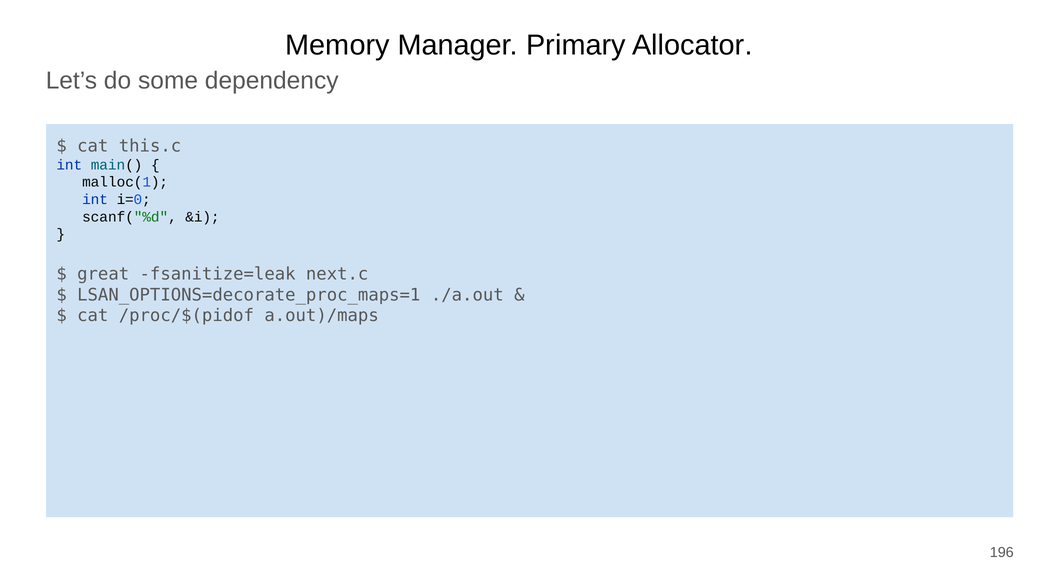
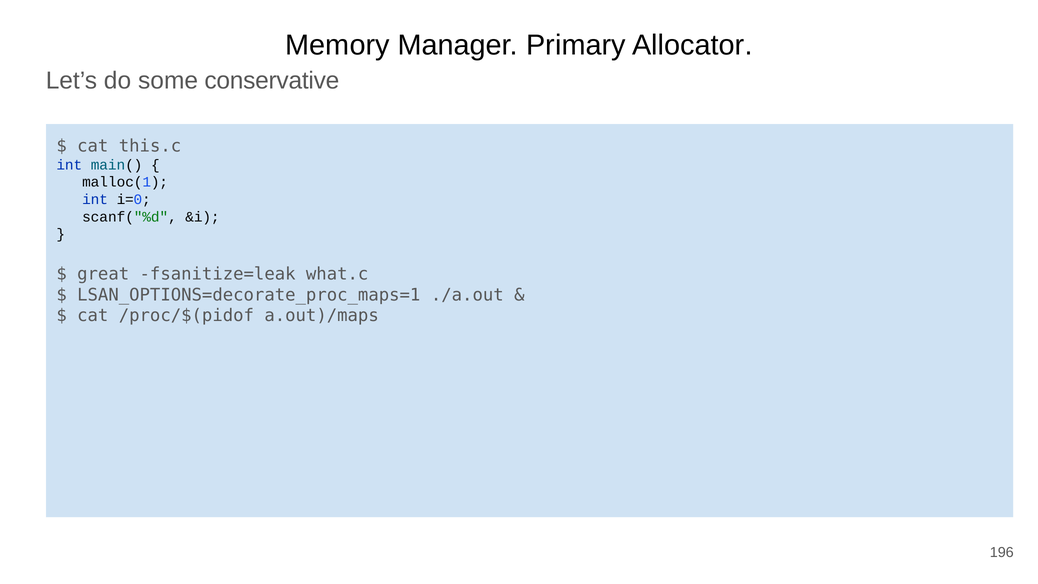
dependency: dependency -> conservative
next.c: next.c -> what.c
